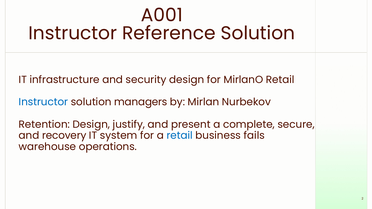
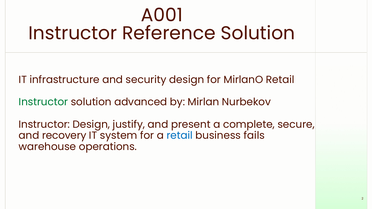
Instructor at (43, 102) colour: blue -> green
managers: managers -> advanced
Retention at (44, 125): Retention -> Instructor
